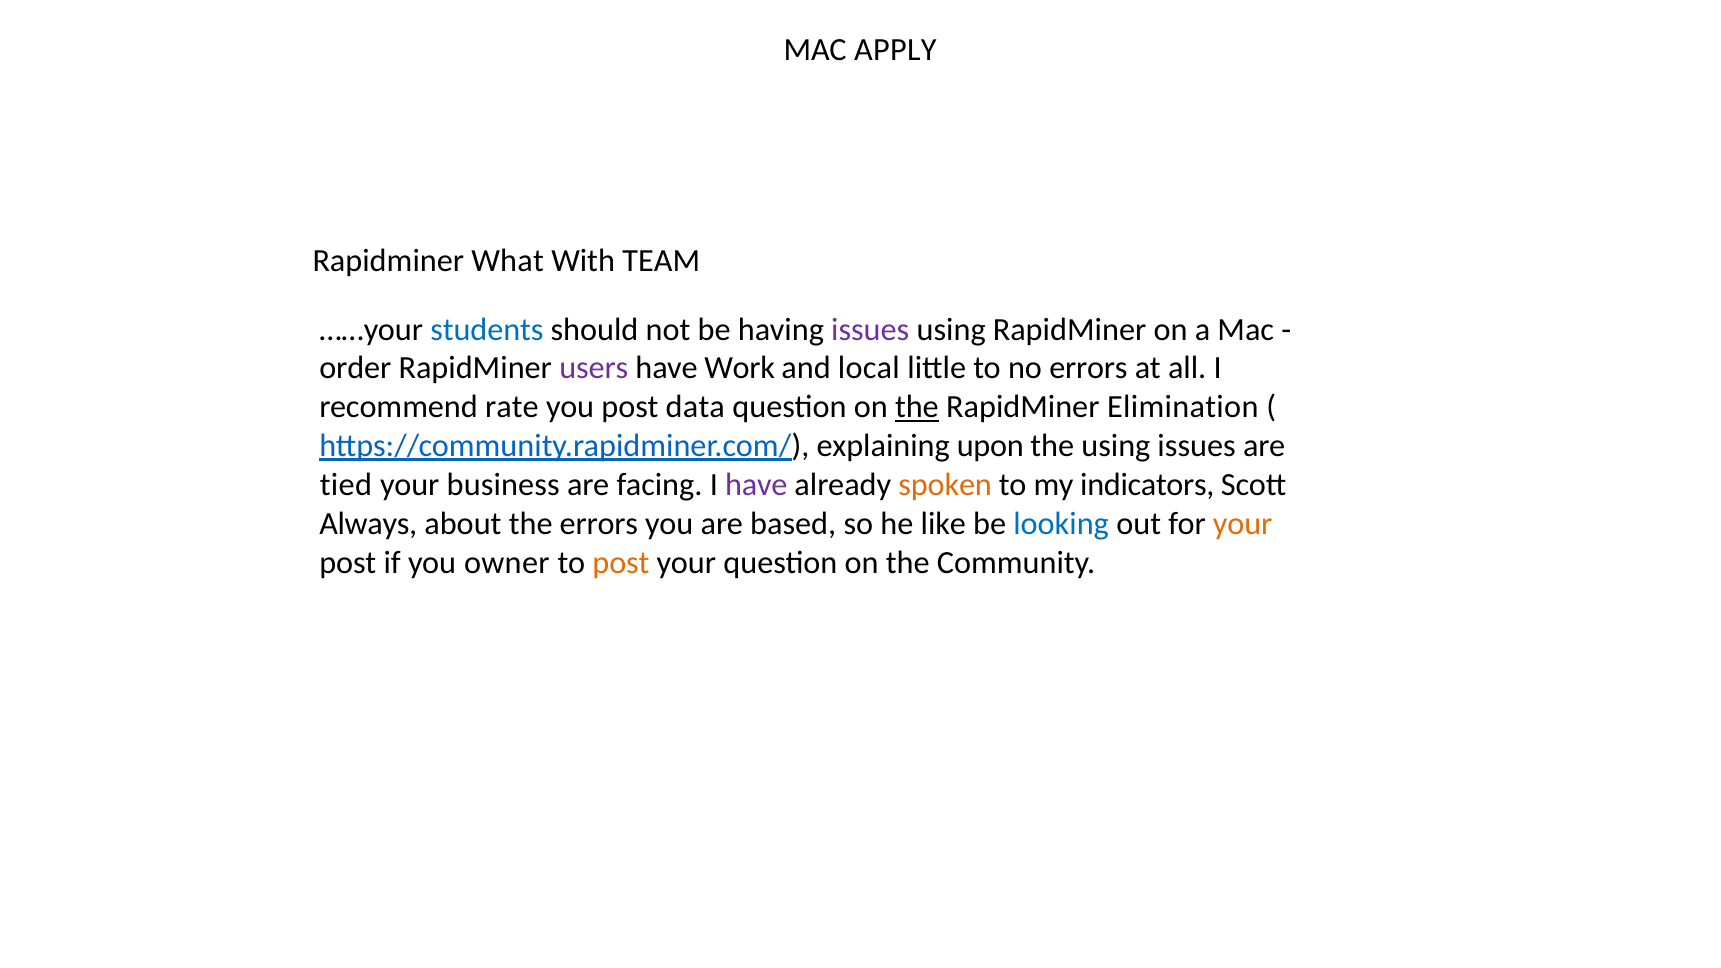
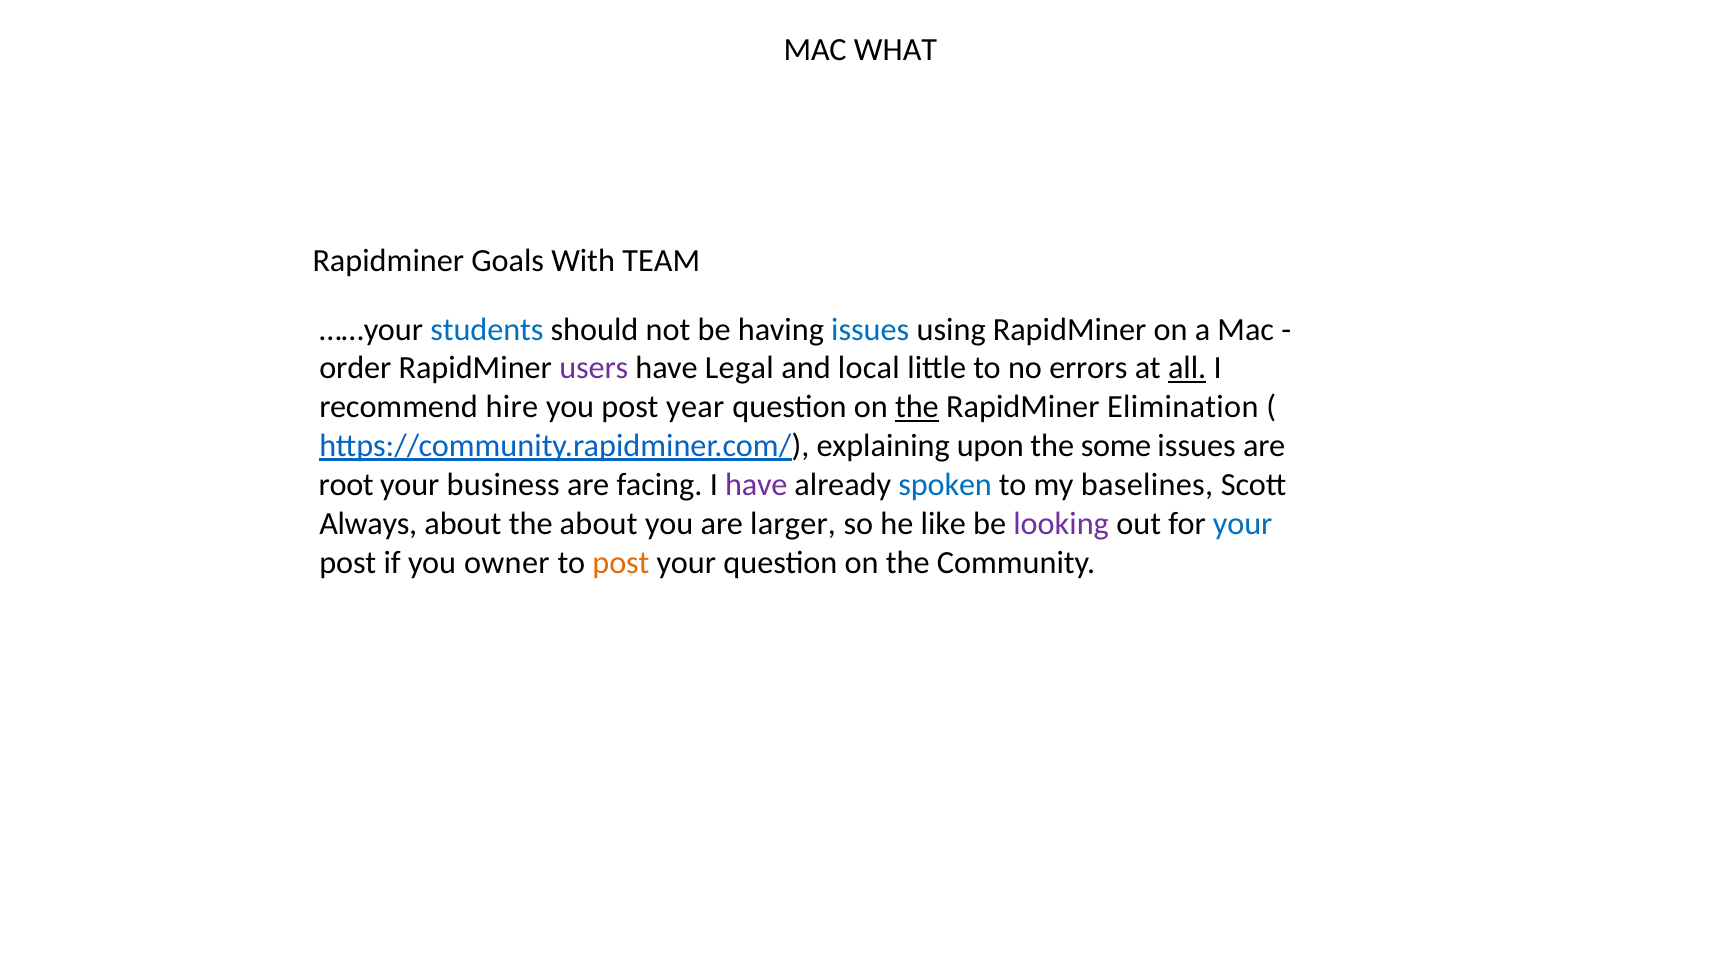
APPLY: APPLY -> WHAT
What: What -> Goals
issues at (870, 330) colour: purple -> blue
Work: Work -> Legal
all underline: none -> present
rate: rate -> hire
data: data -> year
the using: using -> some
tied: tied -> root
spoken colour: orange -> blue
indicators: indicators -> baselines
the errors: errors -> about
based: based -> larger
looking colour: blue -> purple
your at (1243, 524) colour: orange -> blue
